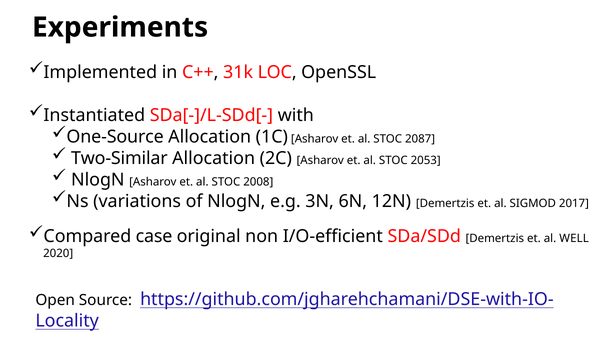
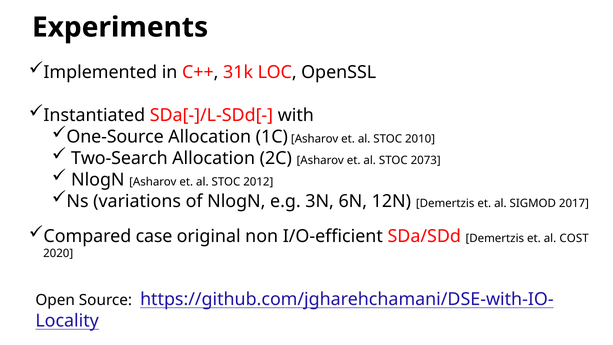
2087: 2087 -> 2010
Two-Similar: Two-Similar -> Two-Search
2053: 2053 -> 2073
2008: 2008 -> 2012
WELL: WELL -> COST
